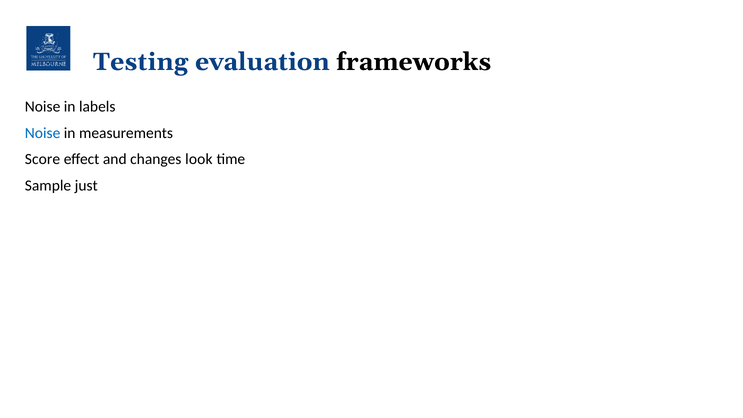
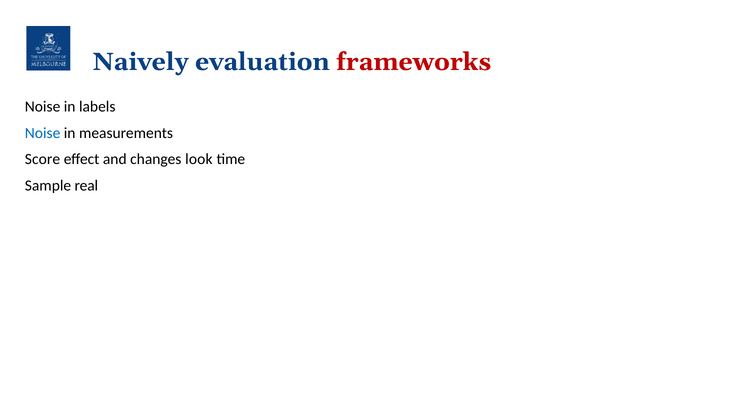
Testing: Testing -> Naively
frameworks colour: black -> red
just: just -> real
